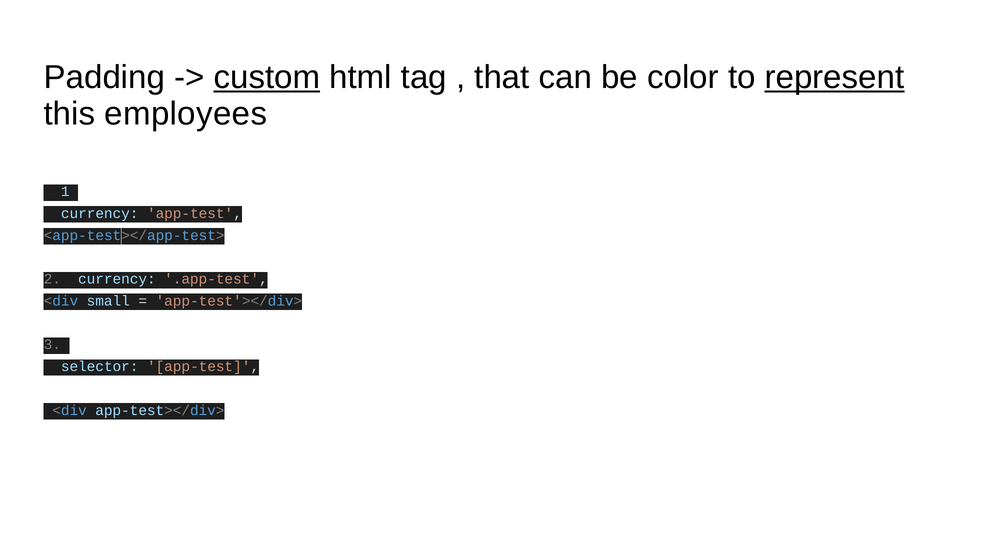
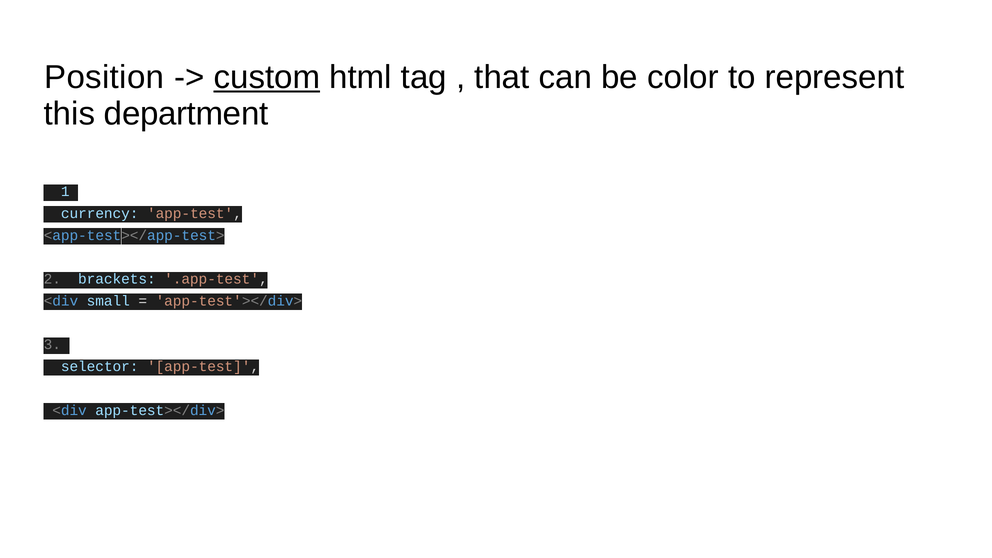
Padding: Padding -> Position
represent underline: present -> none
employees: employees -> department
2 currency: currency -> brackets
